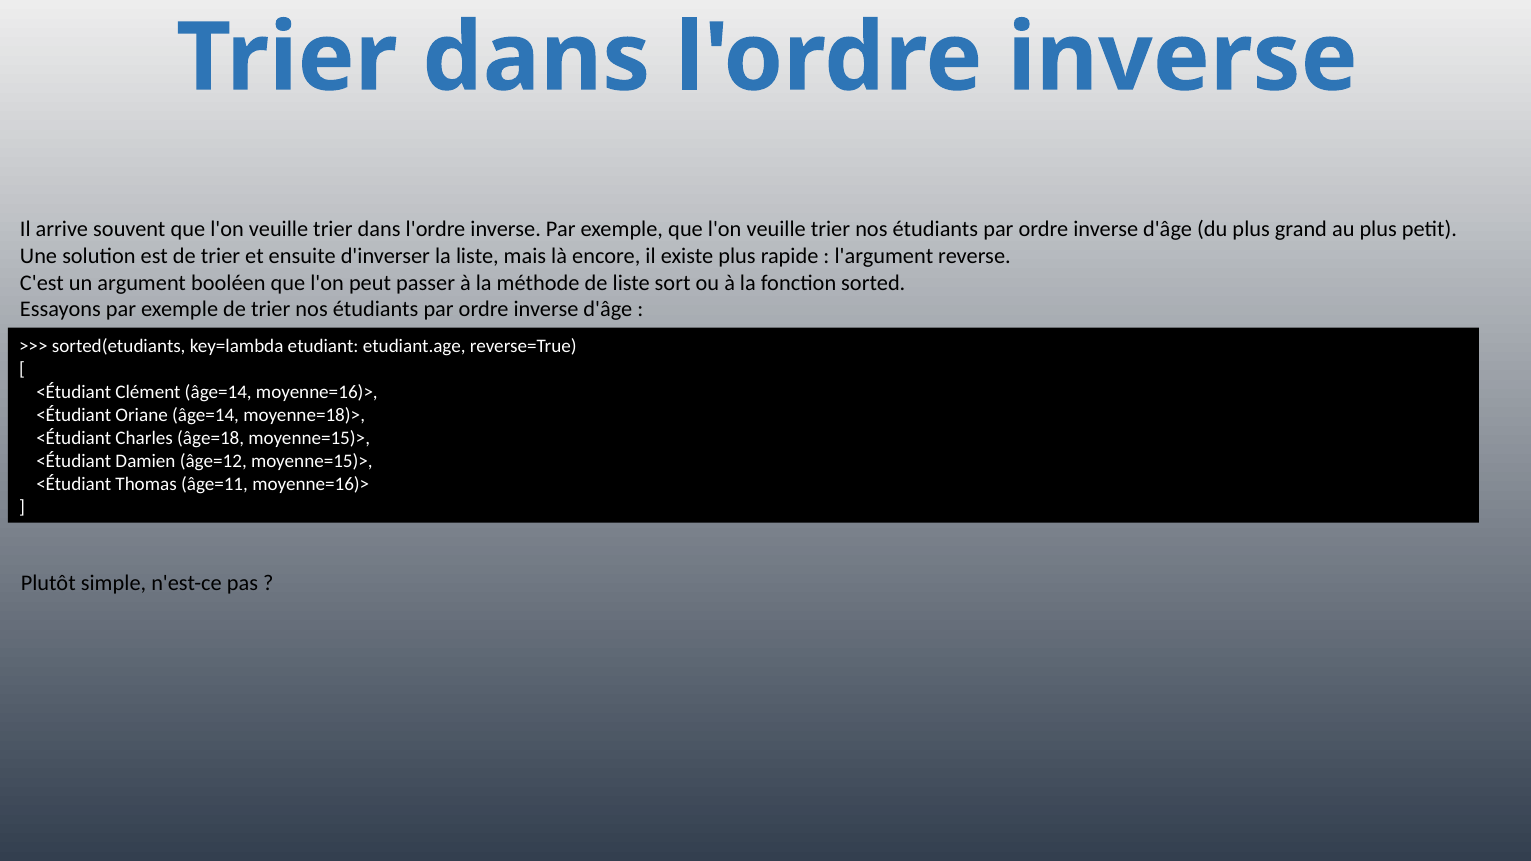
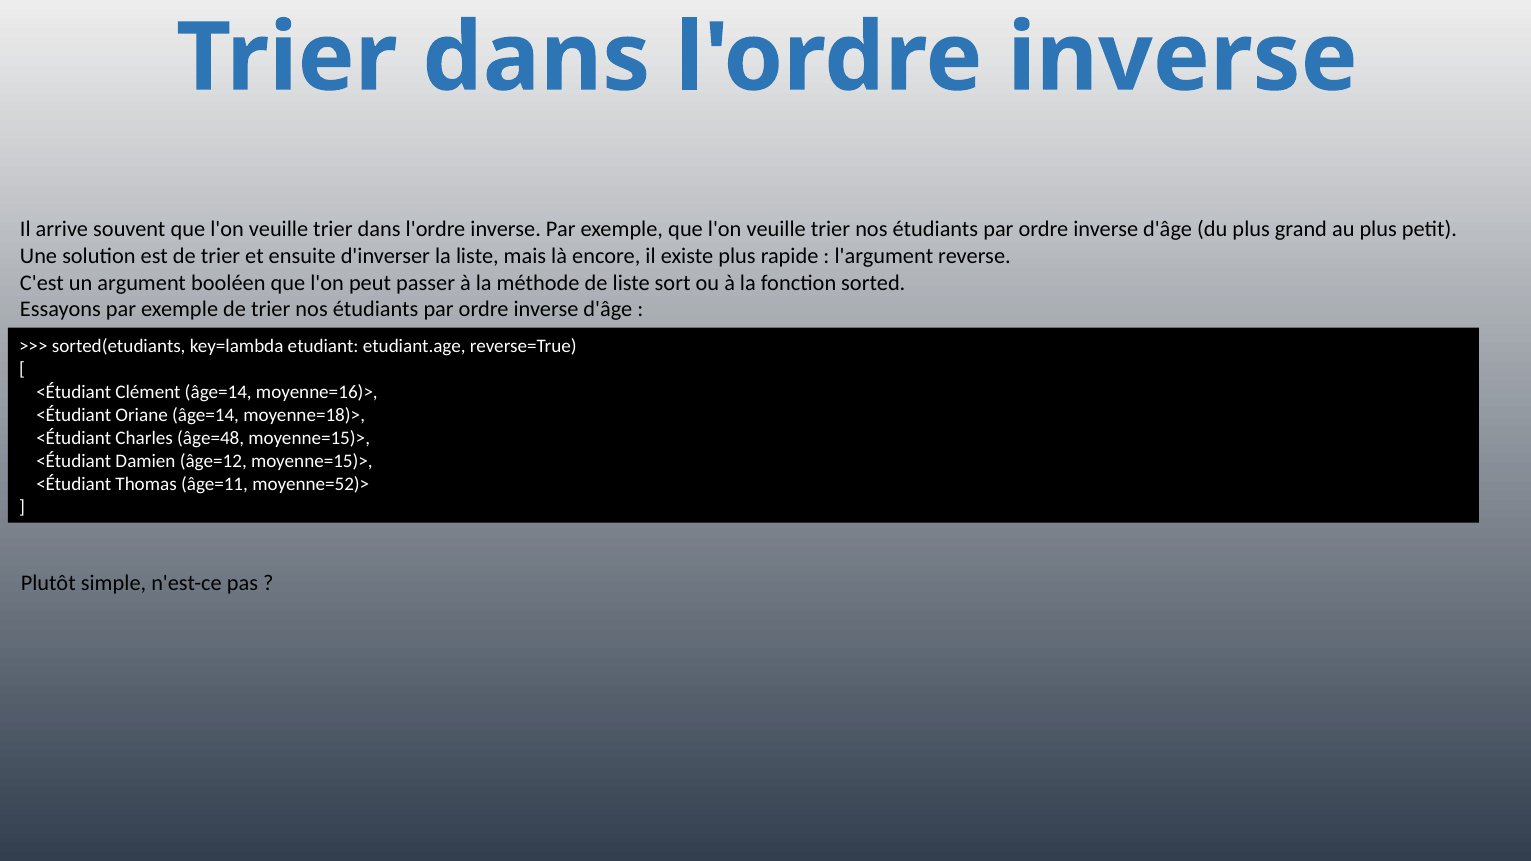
âge=18: âge=18 -> âge=48
âge=11 moyenne=16)>: moyenne=16)> -> moyenne=52)>
